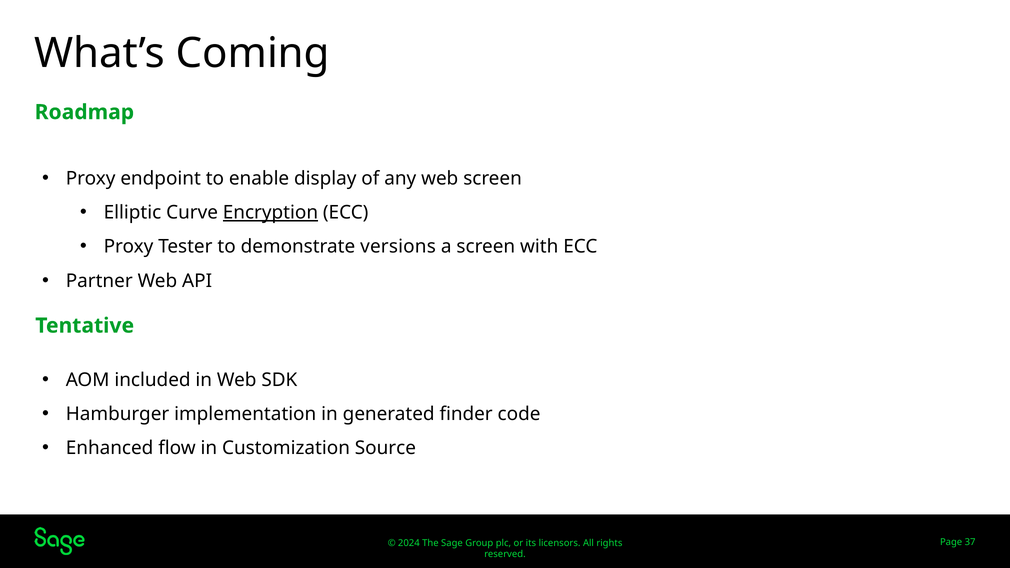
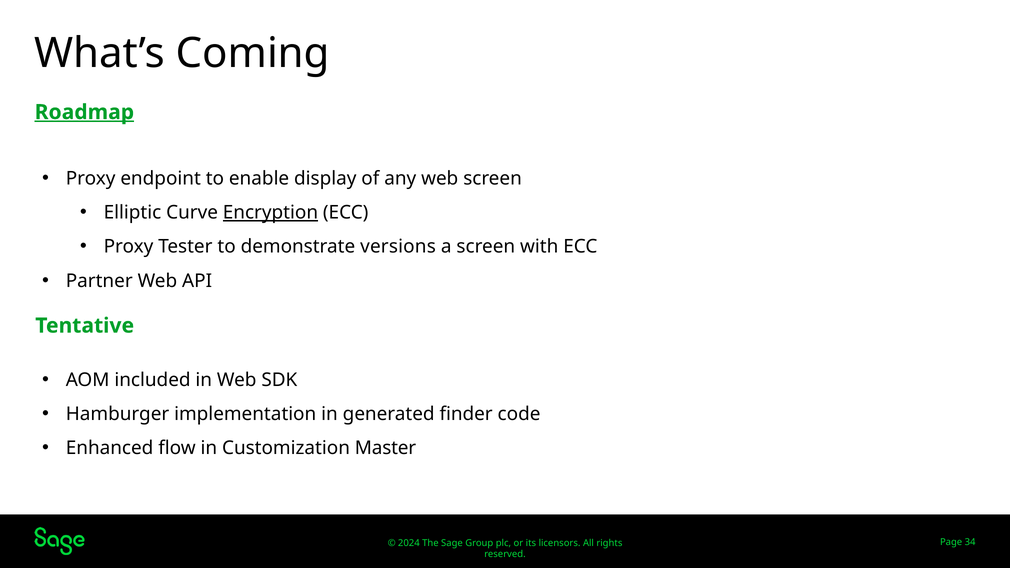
Roadmap underline: none -> present
Source: Source -> Master
37: 37 -> 34
